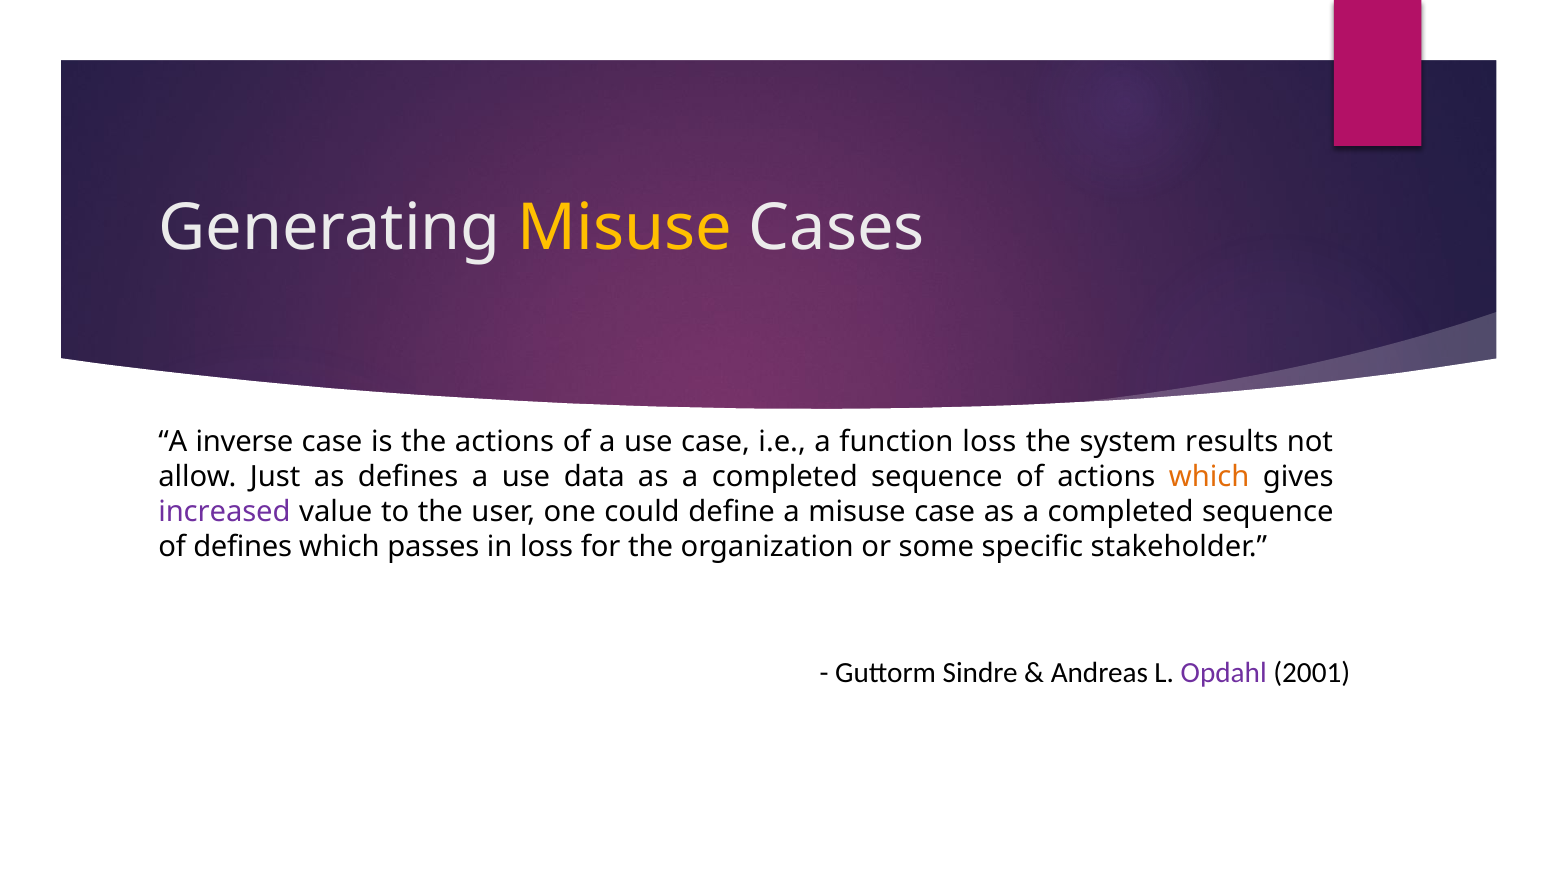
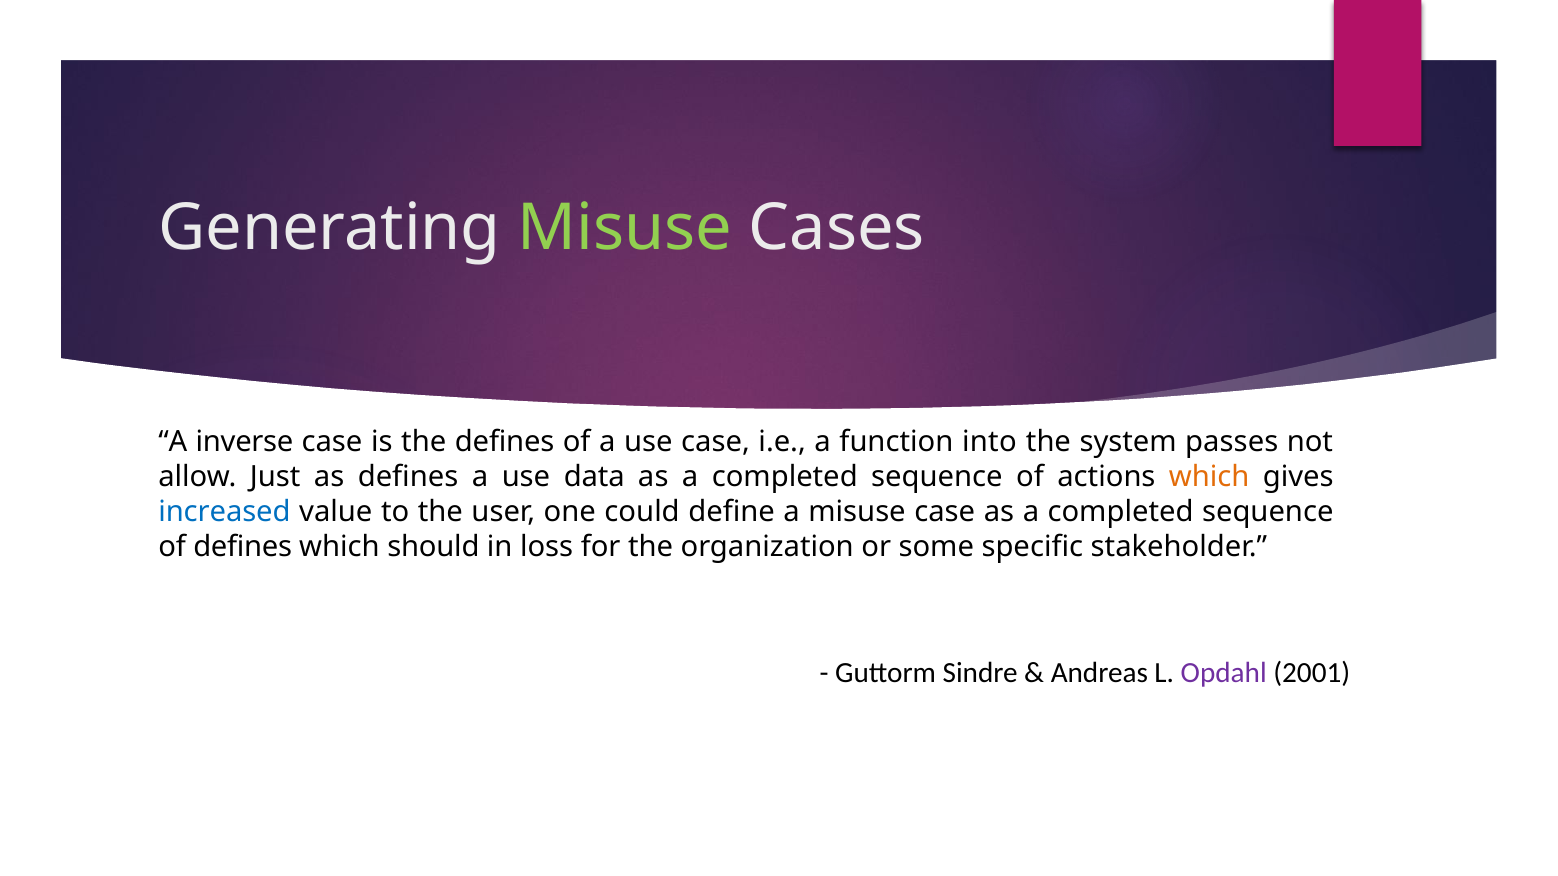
Misuse at (625, 228) colour: yellow -> light green
the actions: actions -> defines
function loss: loss -> into
results: results -> passes
increased colour: purple -> blue
passes: passes -> should
